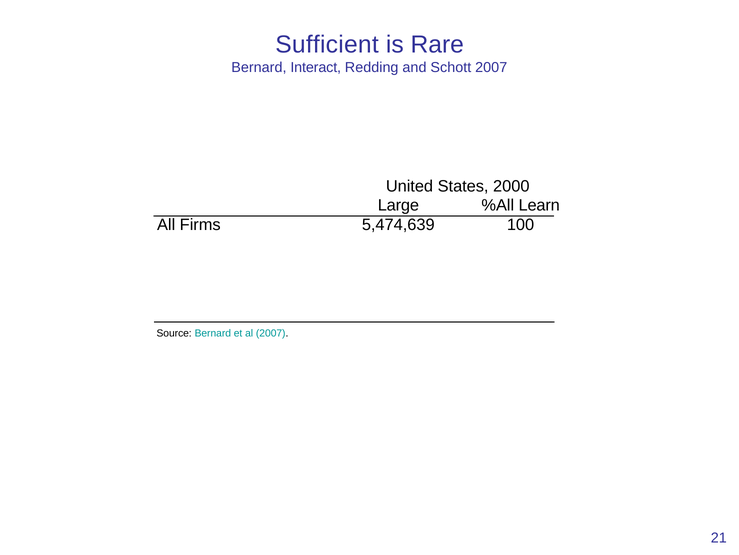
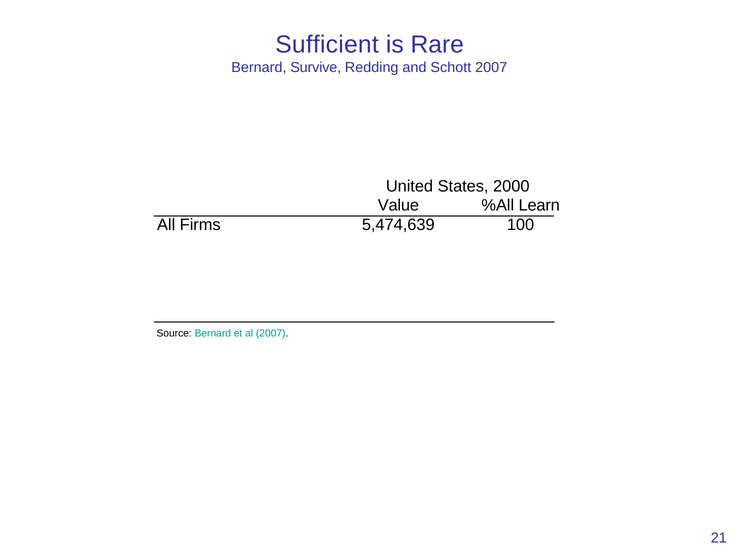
Interact: Interact -> Survive
Large: Large -> Value
